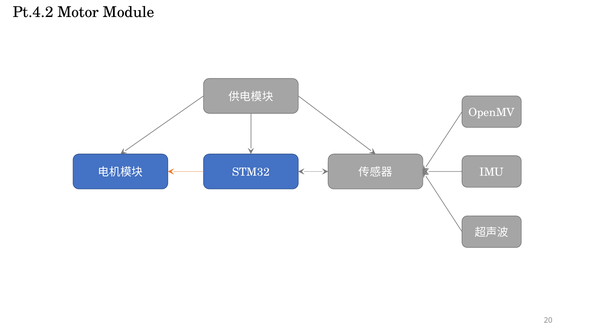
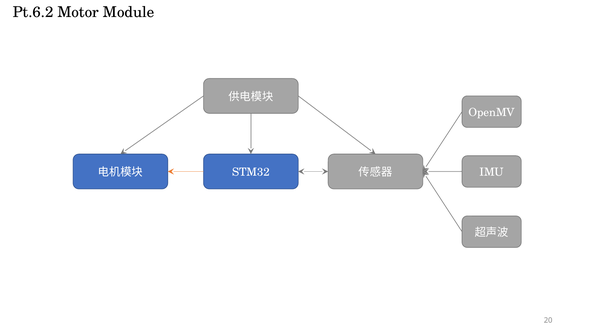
Pt.4.2: Pt.4.2 -> Pt.6.2
